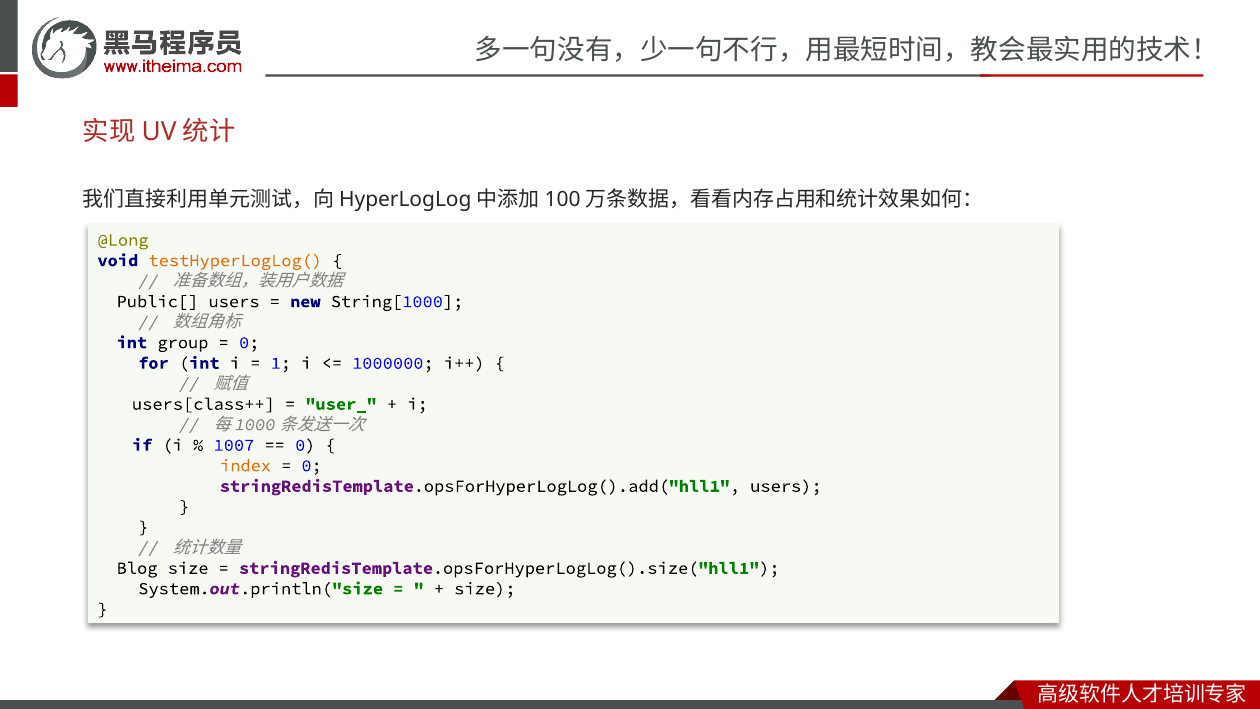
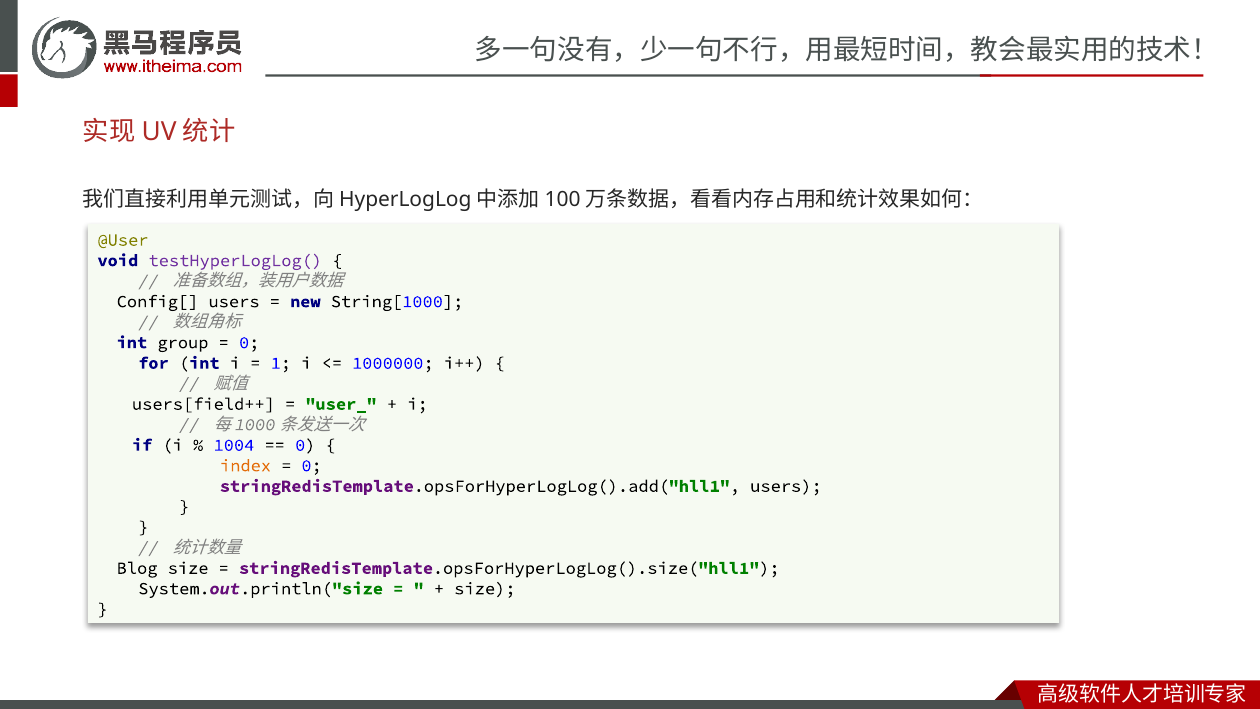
@Long: @Long -> @User
testHyperLogLog( colour: orange -> purple
Public[: Public[ -> Config[
users[class++: users[class++ -> users[field++
1007: 1007 -> 1004
